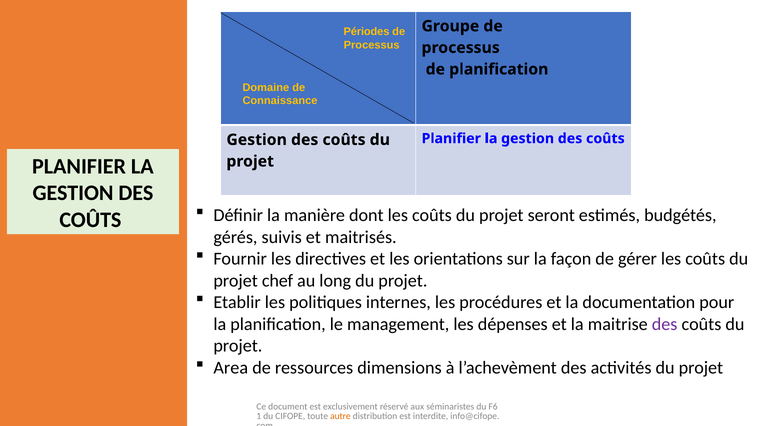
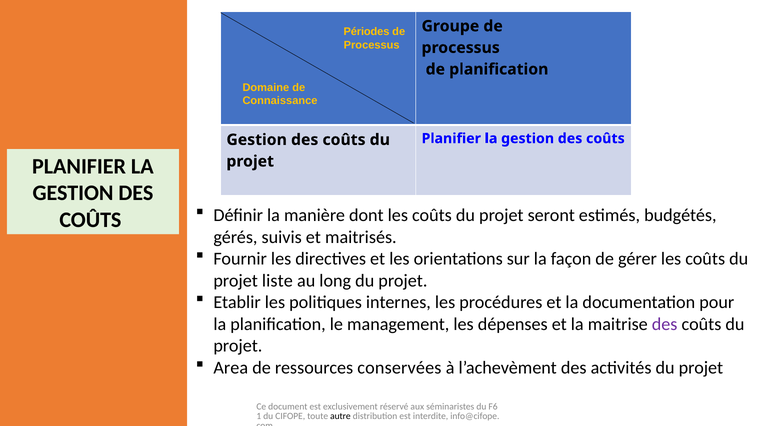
chef: chef -> liste
dimensions: dimensions -> conservées
autre colour: orange -> black
